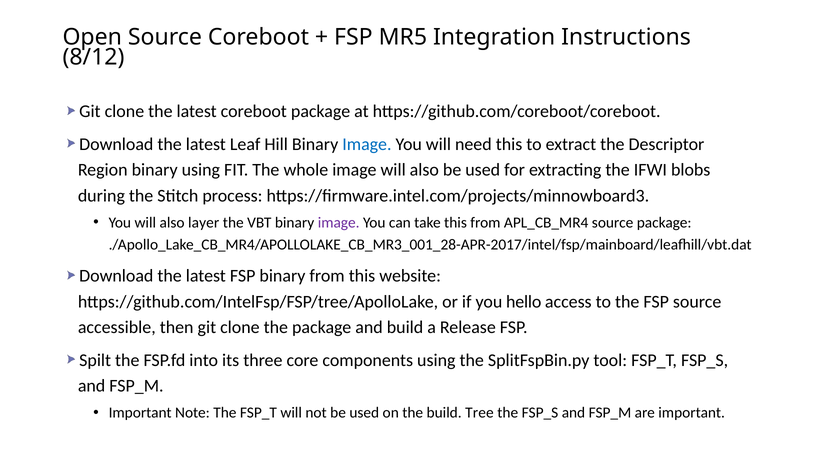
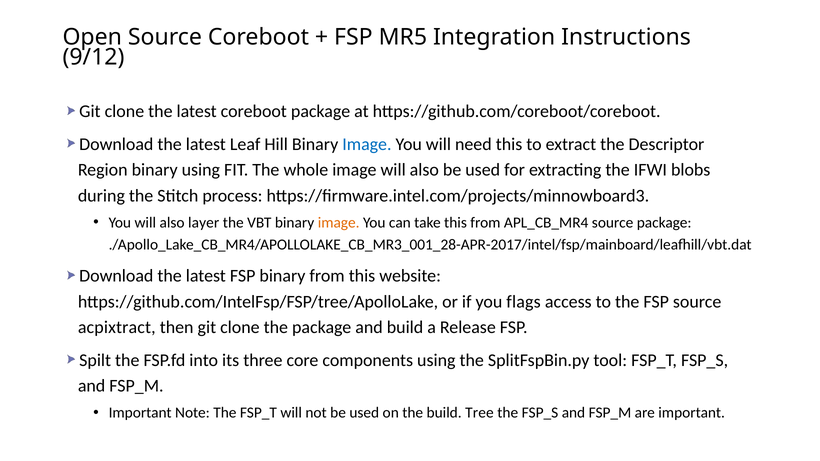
8/12: 8/12 -> 9/12
image at (339, 223) colour: purple -> orange
hello: hello -> flags
accessible: accessible -> acpixtract
